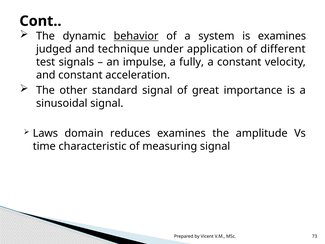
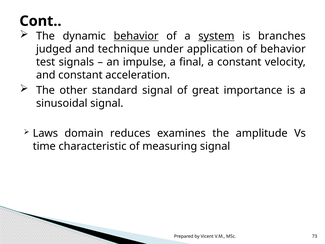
system underline: none -> present
is examines: examines -> branches
of different: different -> behavior
fully: fully -> final
